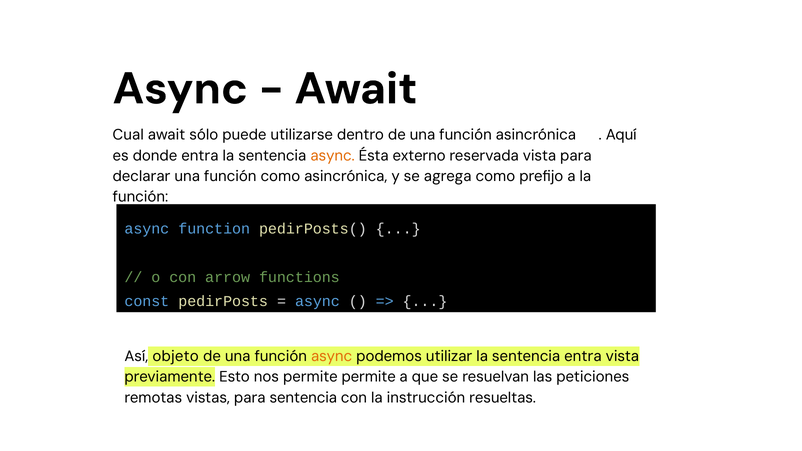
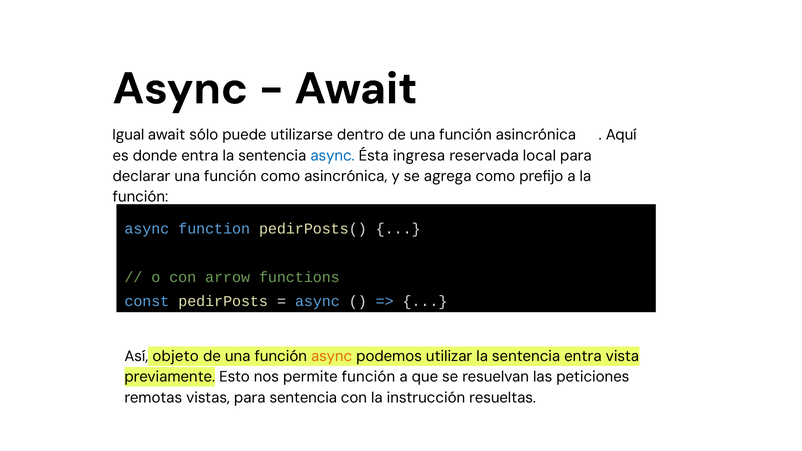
Cual: Cual -> Igual
async at (333, 156) colour: orange -> blue
externo: externo -> ingresa
reservada vista: vista -> local
permite permite: permite -> función
